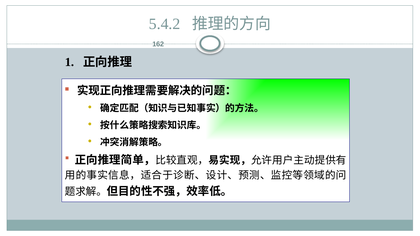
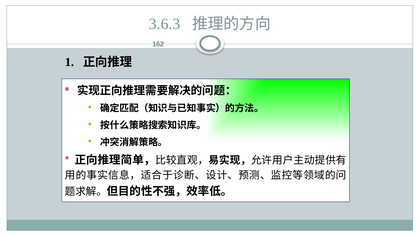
5.4.2: 5.4.2 -> 3.6.3
